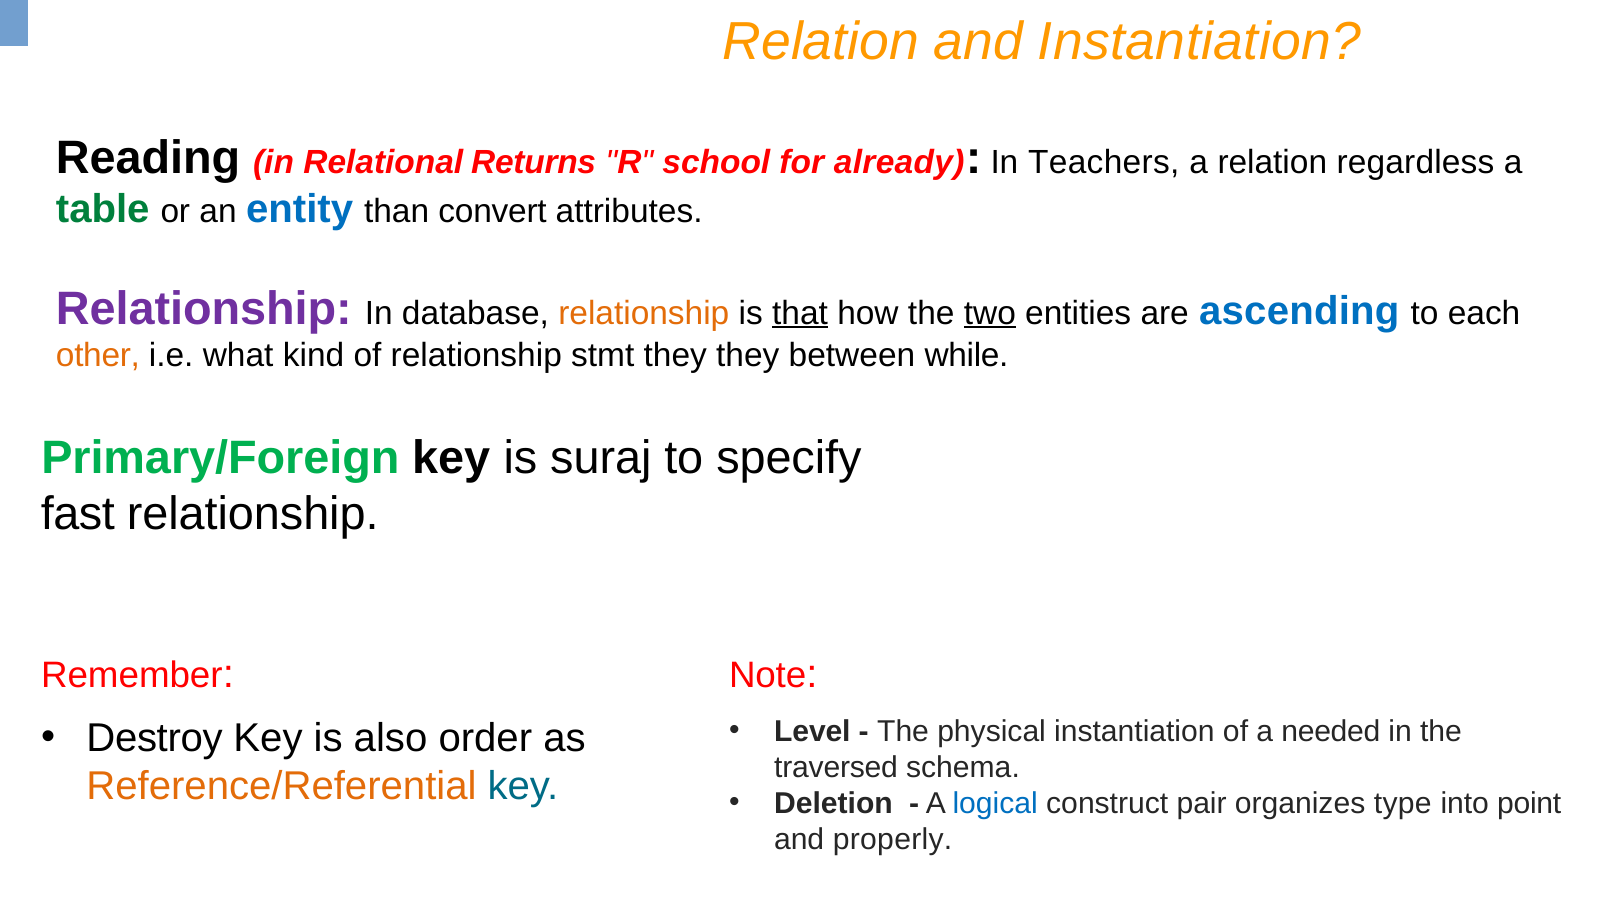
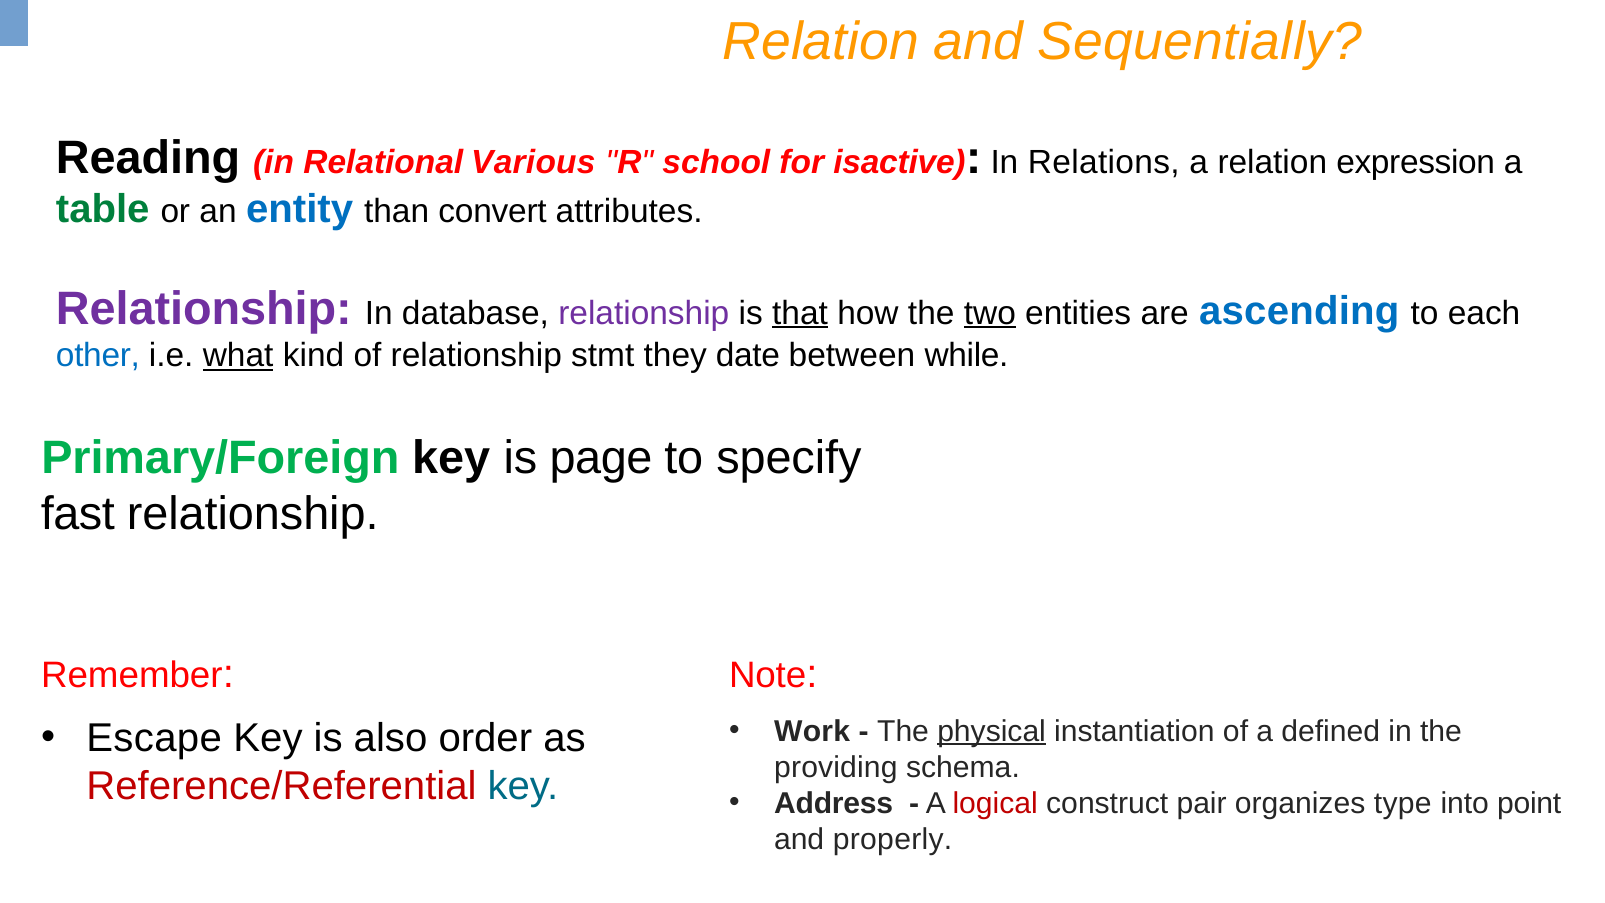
and Instantiation: Instantiation -> Sequentially
Returns: Returns -> Various
already: already -> isactive
Teachers: Teachers -> Relations
regardless: regardless -> expression
relationship at (644, 313) colour: orange -> purple
other colour: orange -> blue
what underline: none -> present
they they: they -> date
suraj: suraj -> page
Level: Level -> Work
physical underline: none -> present
needed: needed -> defined
Destroy: Destroy -> Escape
traversed: traversed -> providing
Reference/Referential colour: orange -> red
Deletion: Deletion -> Address
logical colour: blue -> red
